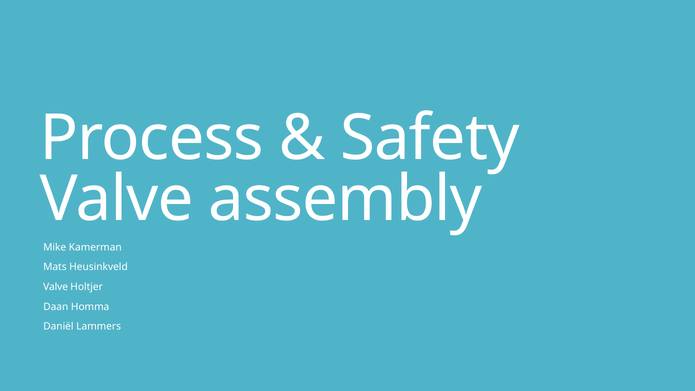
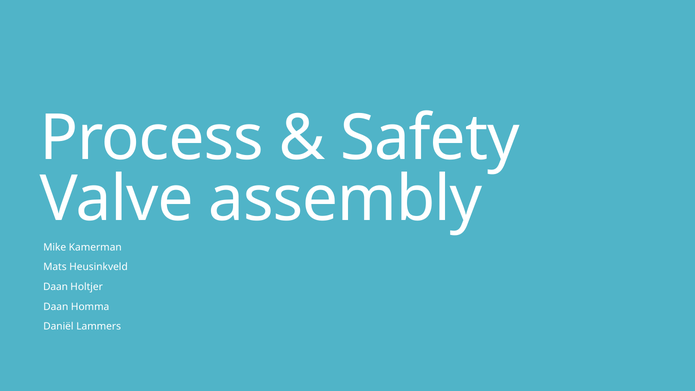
Valve at (56, 287): Valve -> Daan
